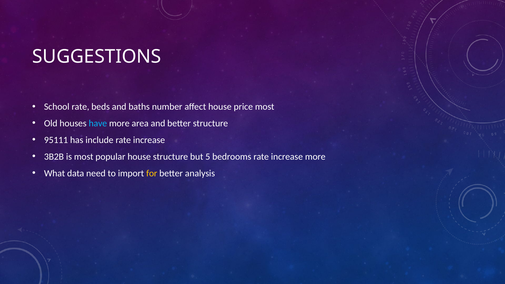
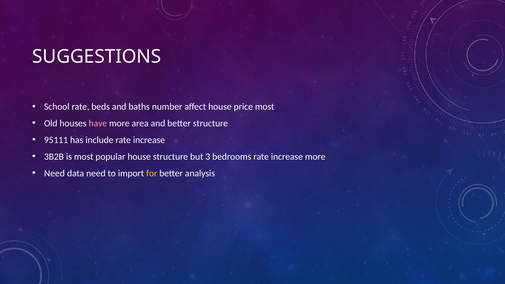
have colour: light blue -> pink
5: 5 -> 3
What at (55, 173): What -> Need
